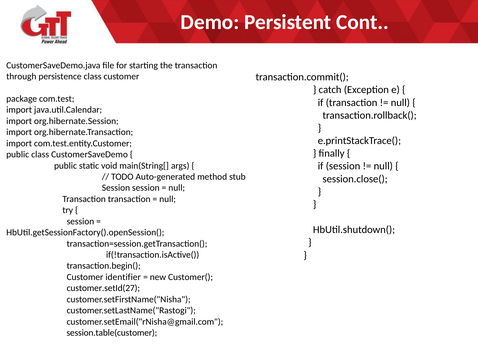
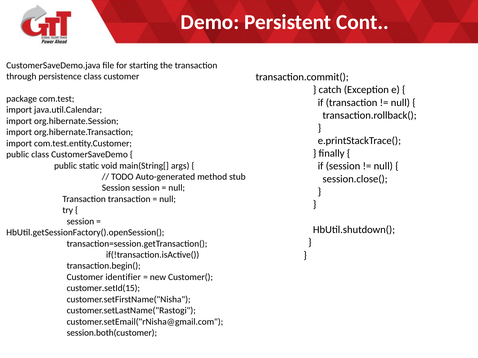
customer.setId(27: customer.setId(27 -> customer.setId(15
session.table(customer: session.table(customer -> session.both(customer
